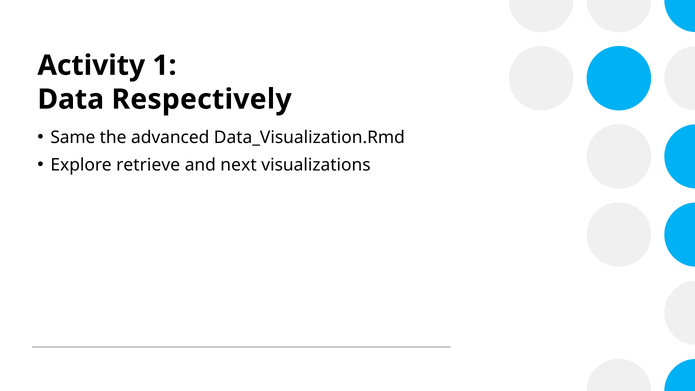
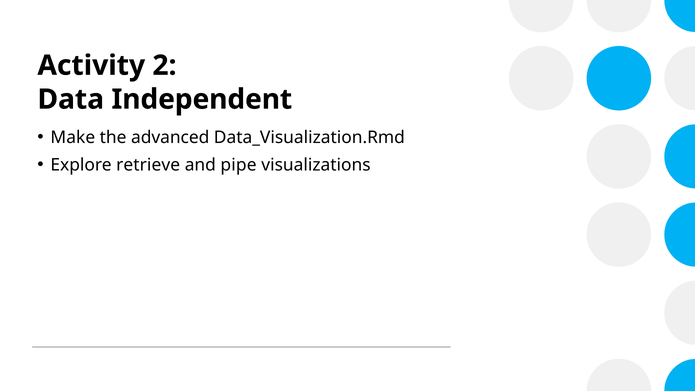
1: 1 -> 2
Respectively: Respectively -> Independent
Same: Same -> Make
next: next -> pipe
